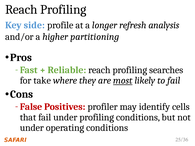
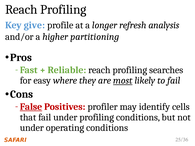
side: side -> give
take: take -> easy
False underline: none -> present
